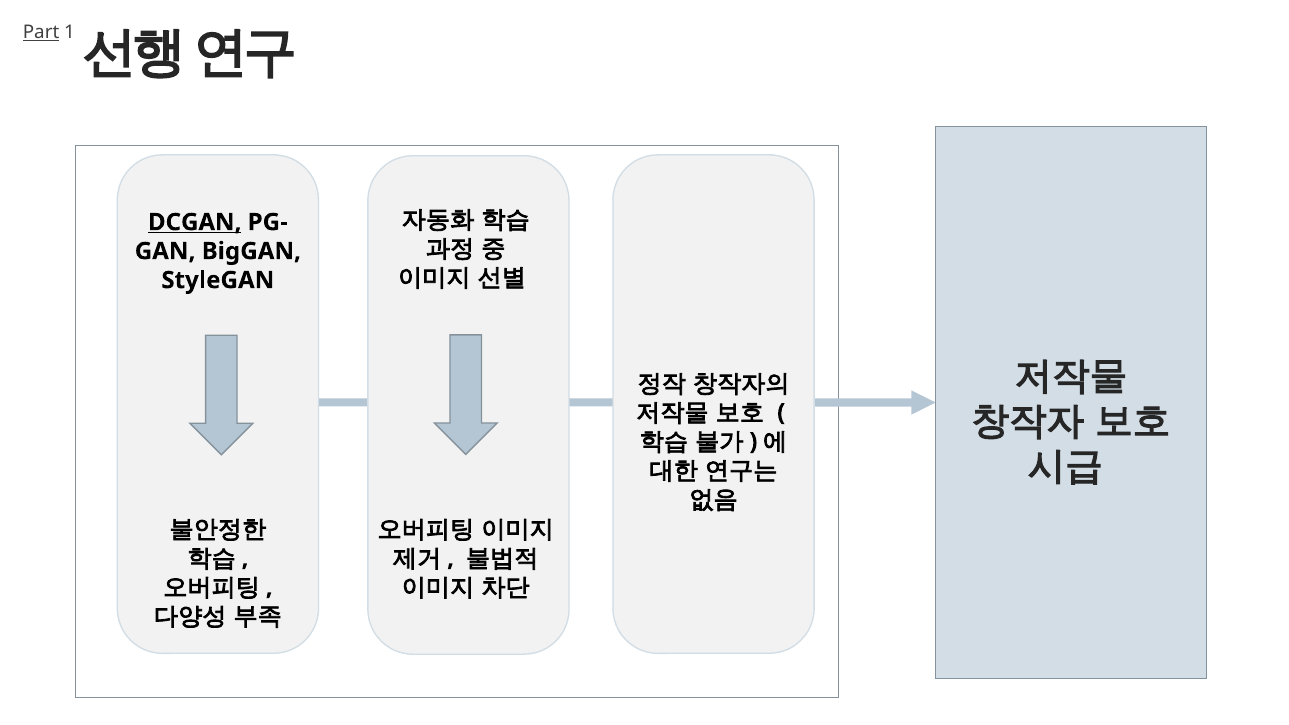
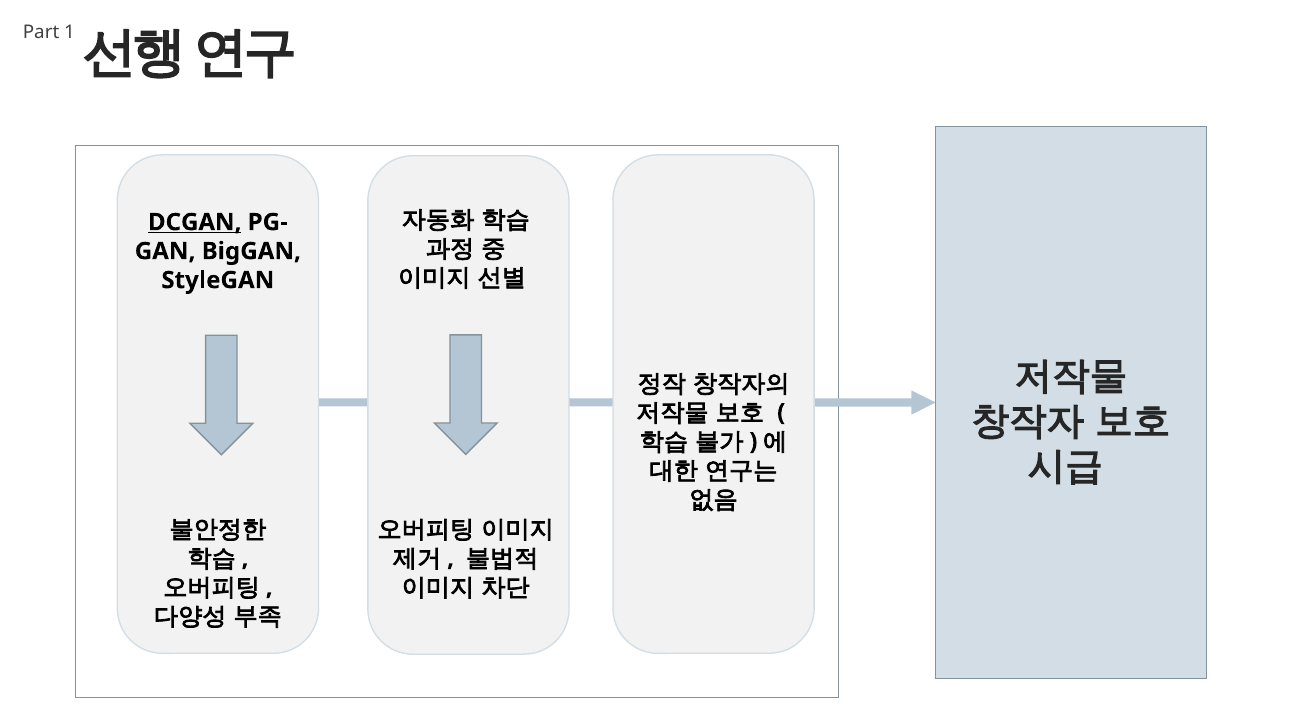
Part underline: present -> none
